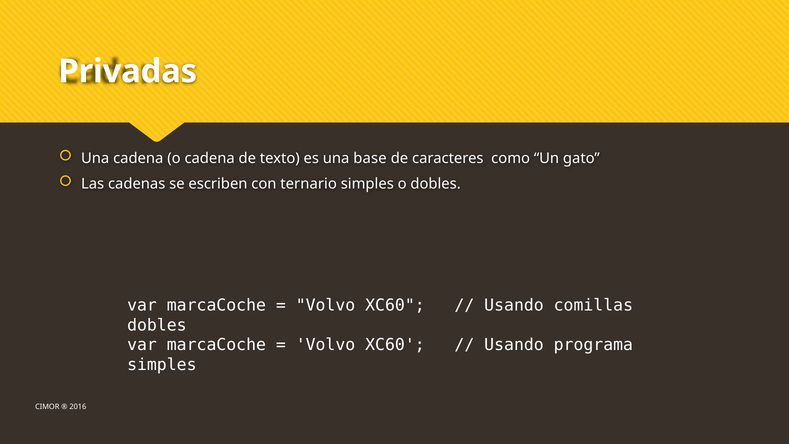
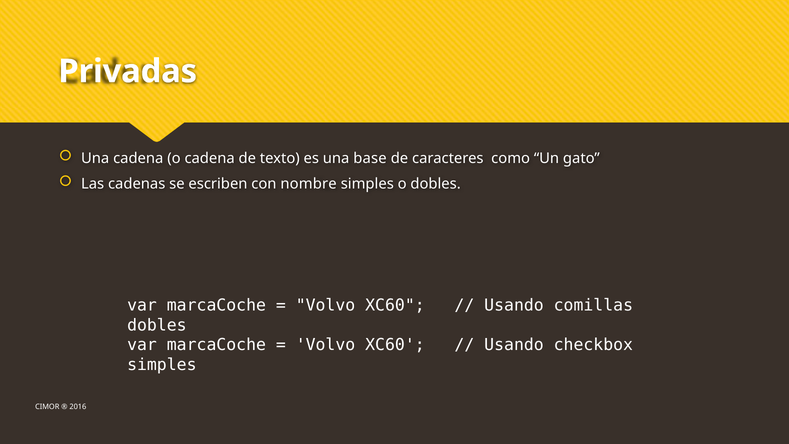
ternario: ternario -> nombre
programa: programa -> checkbox
